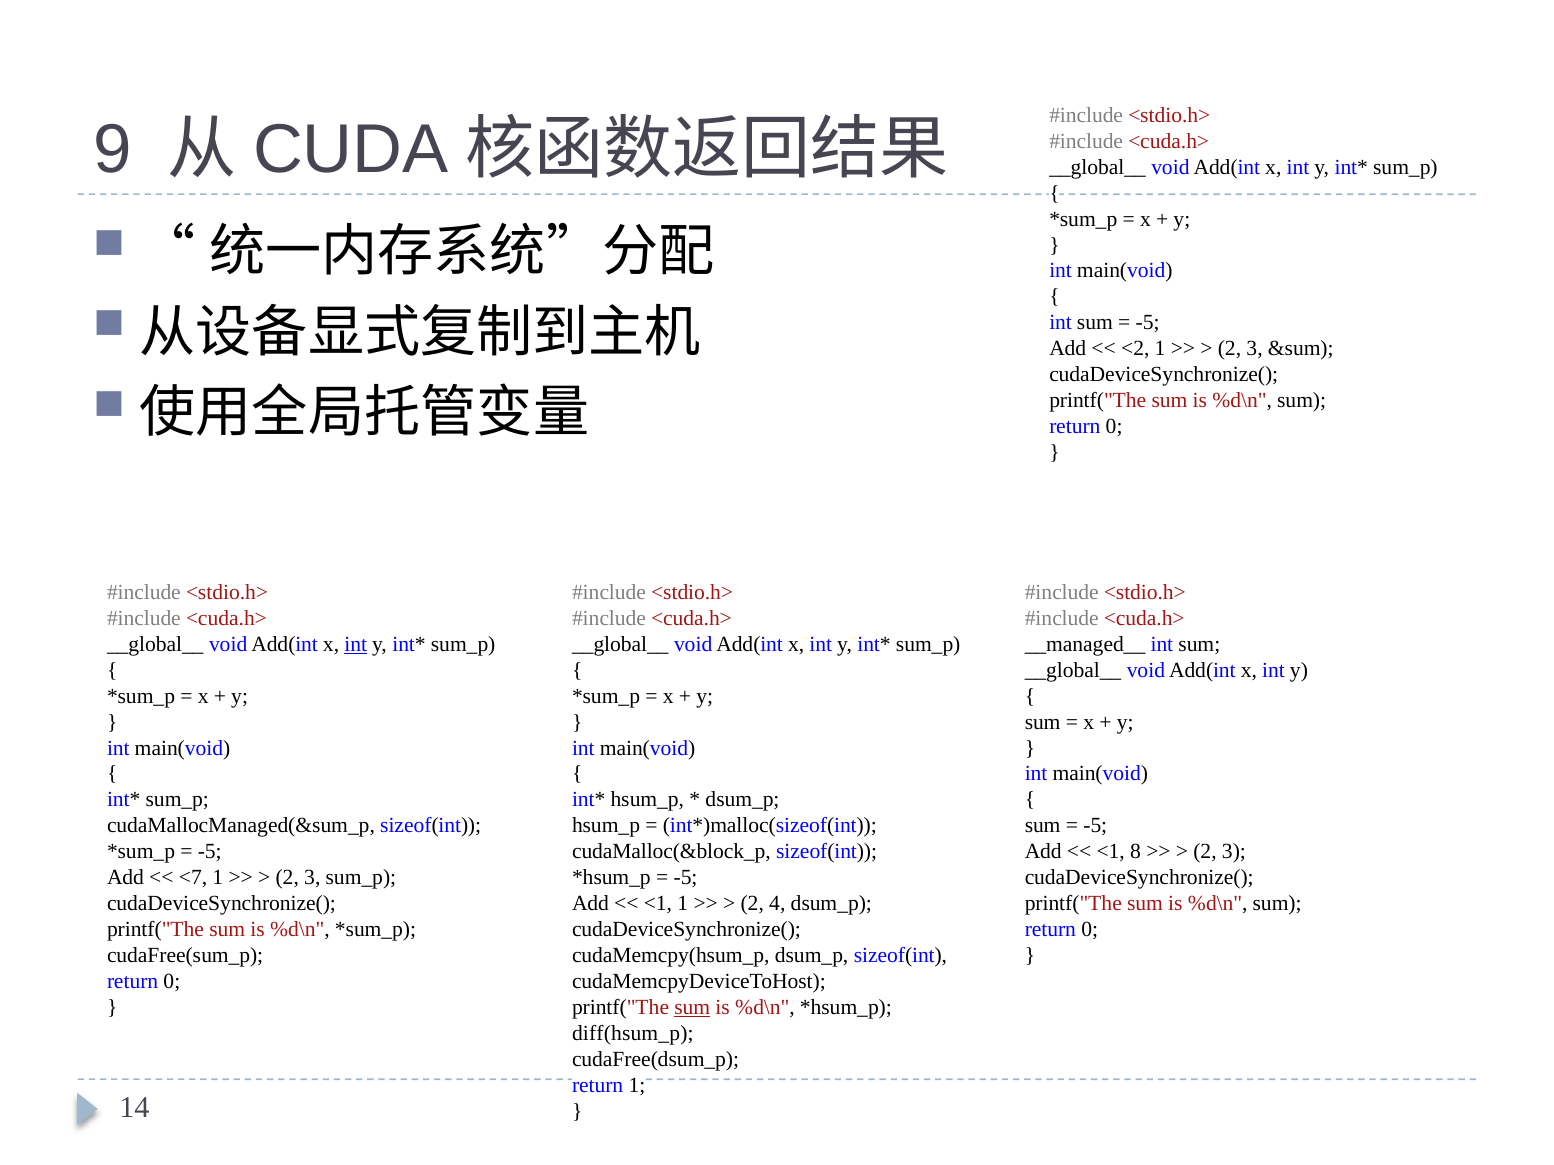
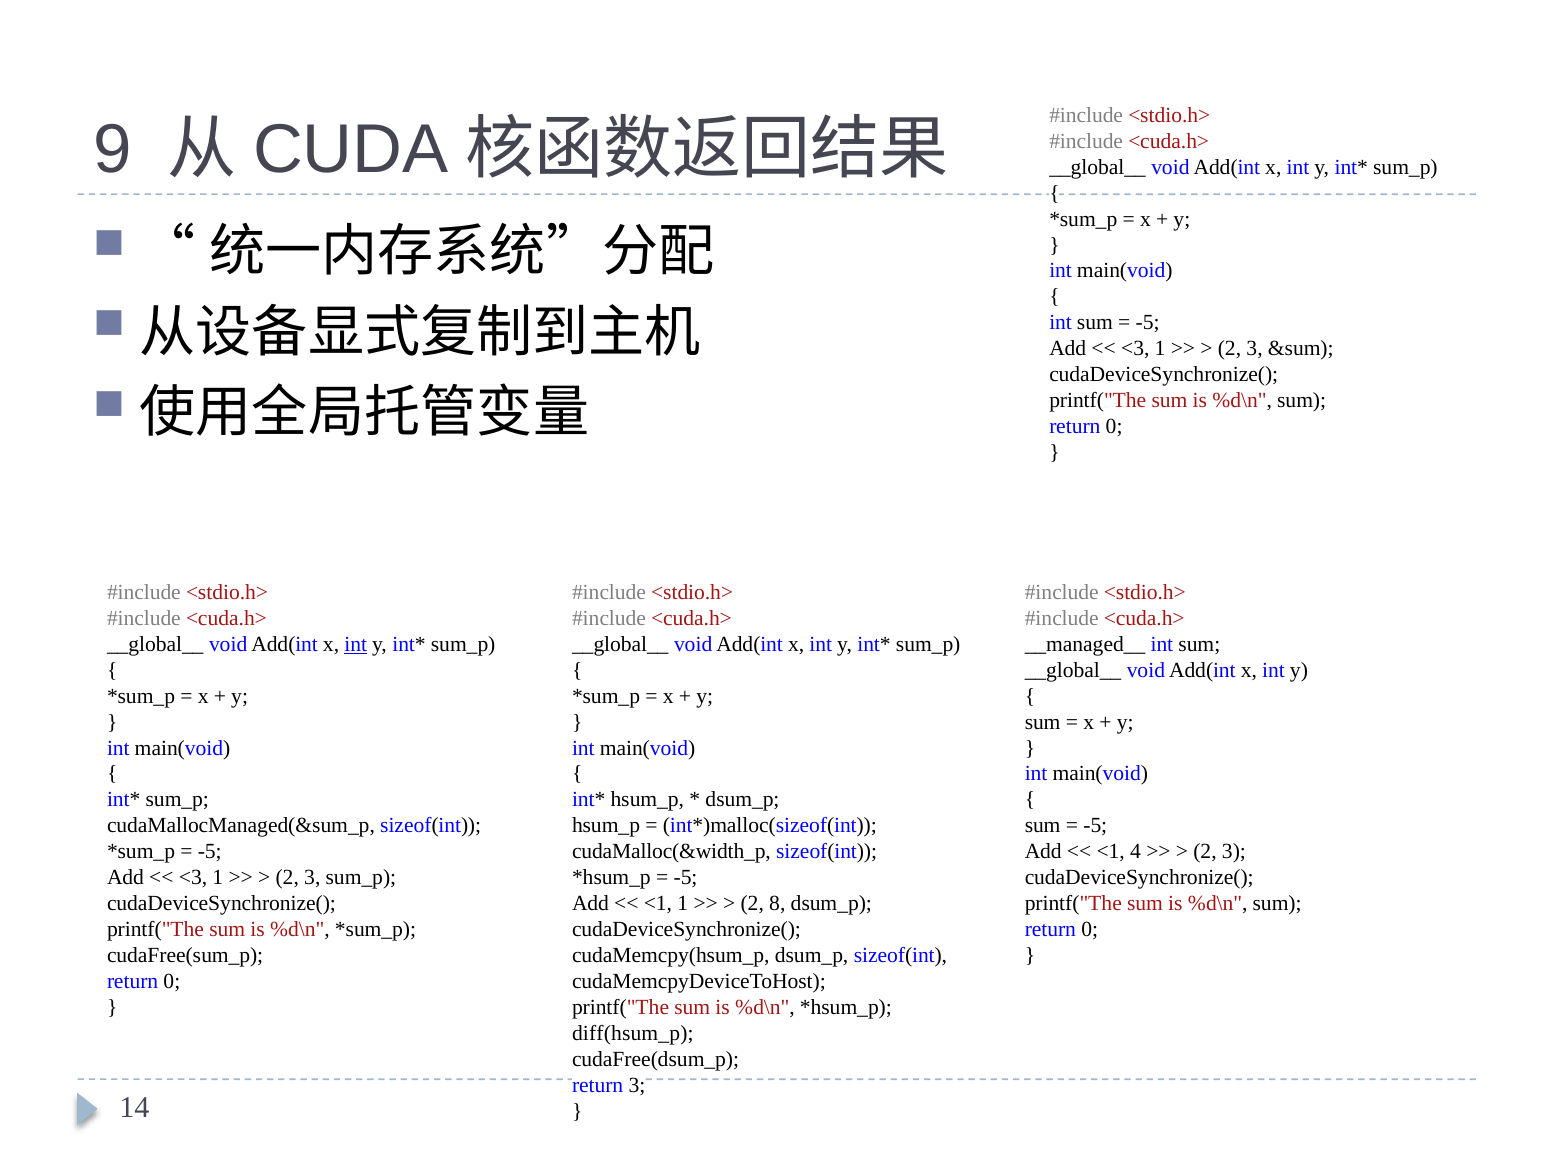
<2 at (1135, 349): <2 -> <3
cudaMalloc(&block_p: cudaMalloc(&block_p -> cudaMalloc(&width_p
8: 8 -> 4
<7 at (193, 878): <7 -> <3
4: 4 -> 8
sum at (692, 1008) underline: present -> none
return 1: 1 -> 3
